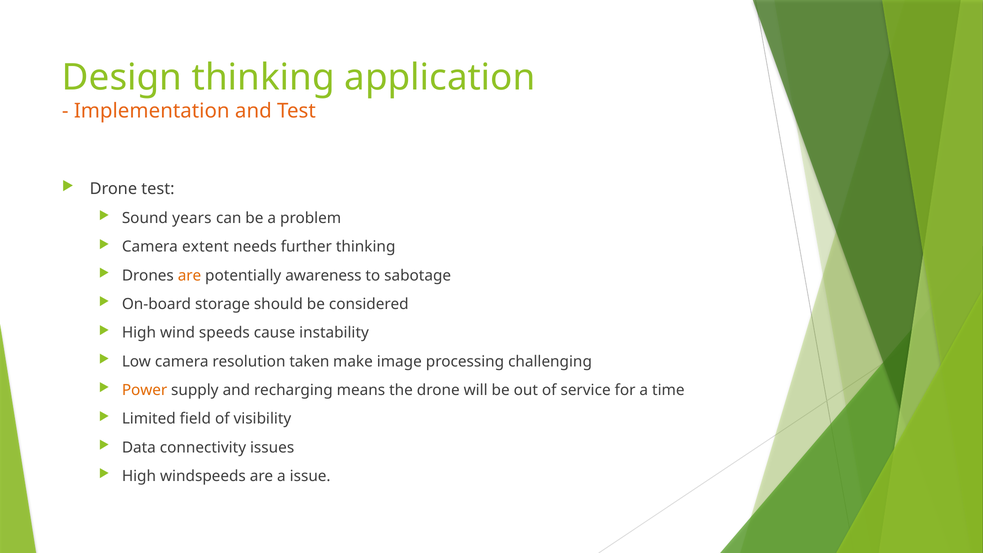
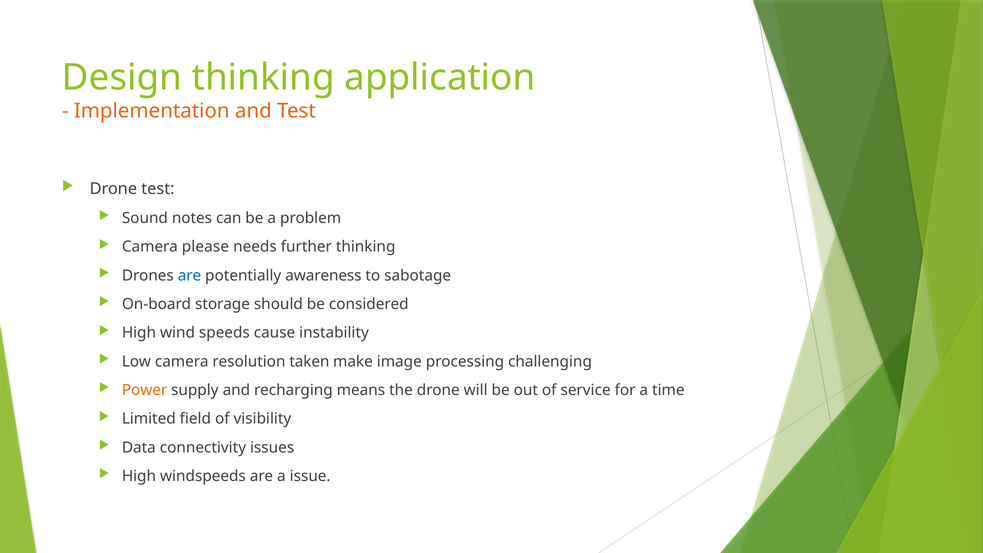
years: years -> notes
extent: extent -> please
are at (190, 275) colour: orange -> blue
